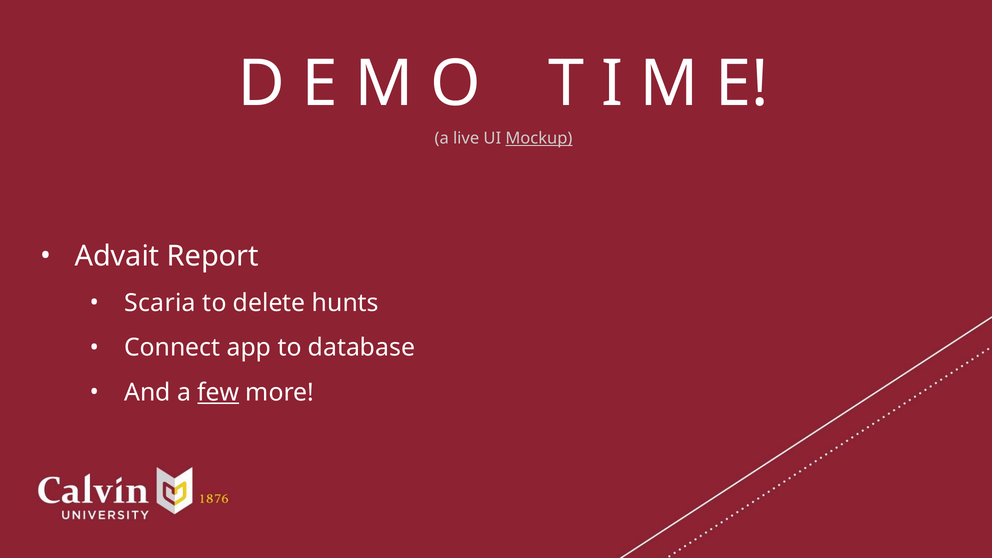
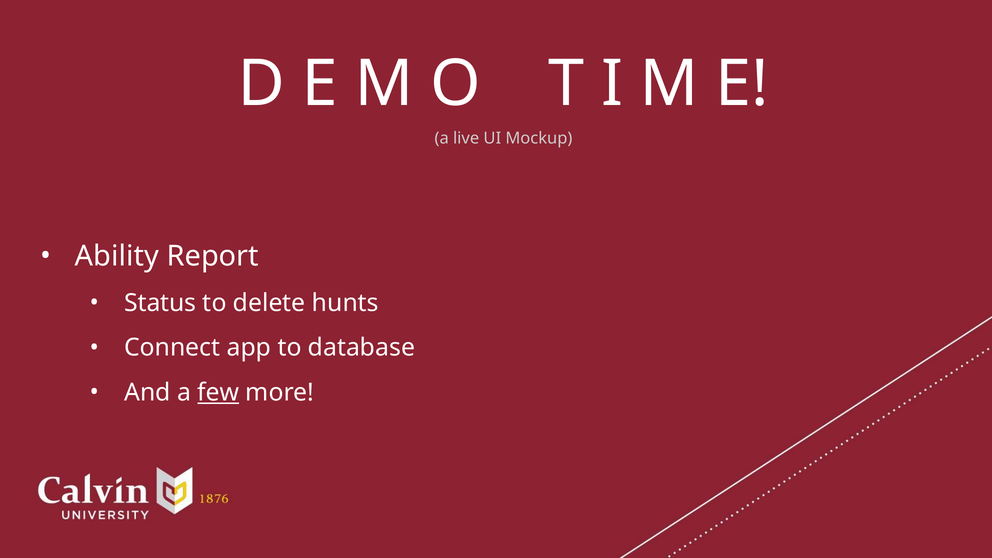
Mockup underline: present -> none
Advait: Advait -> Ability
Scaria: Scaria -> Status
